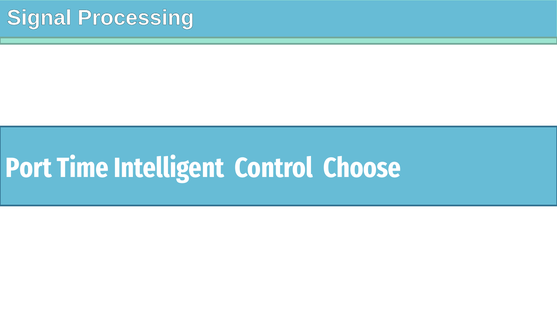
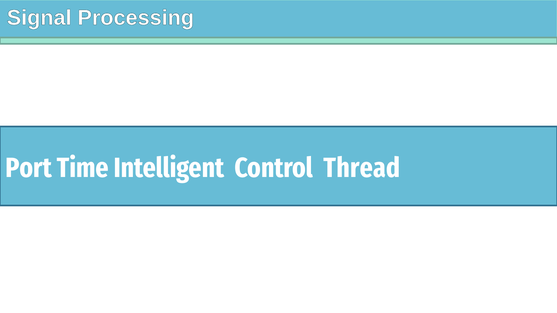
Choose: Choose -> Thread
